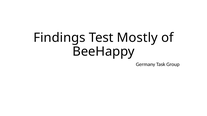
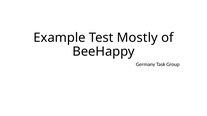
Findings: Findings -> Example
